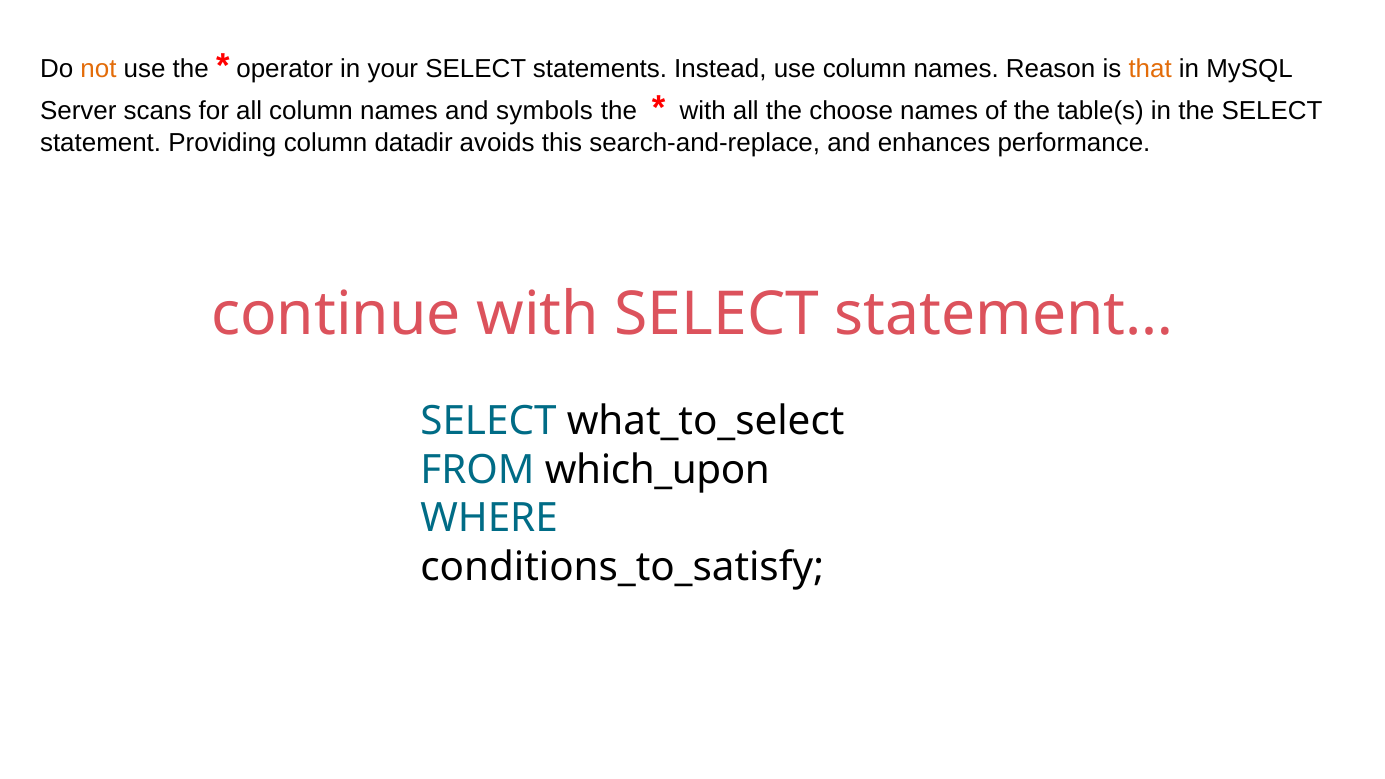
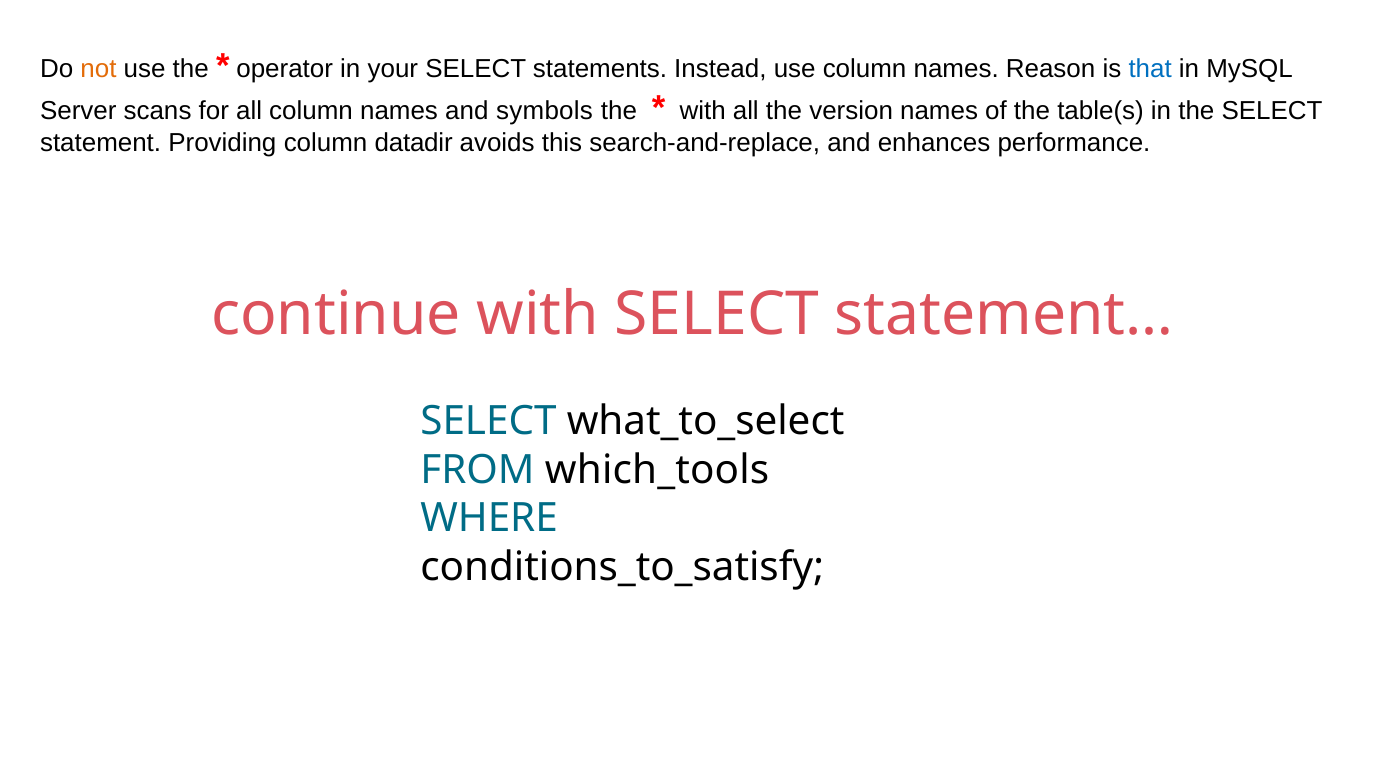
that colour: orange -> blue
choose: choose -> version
which_upon: which_upon -> which_tools
